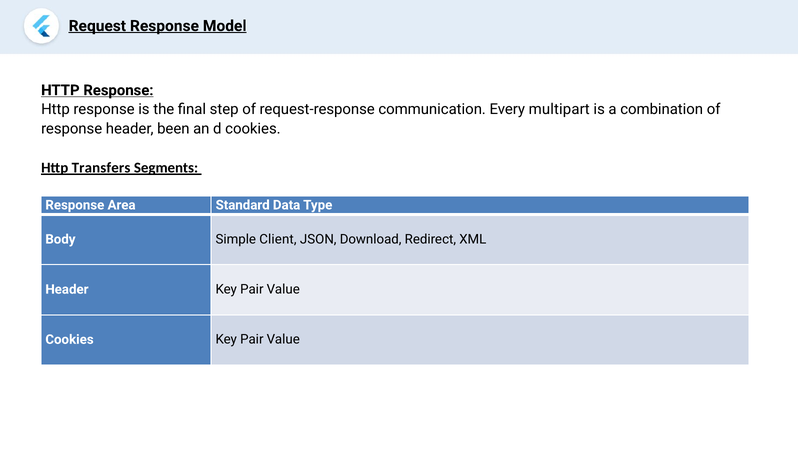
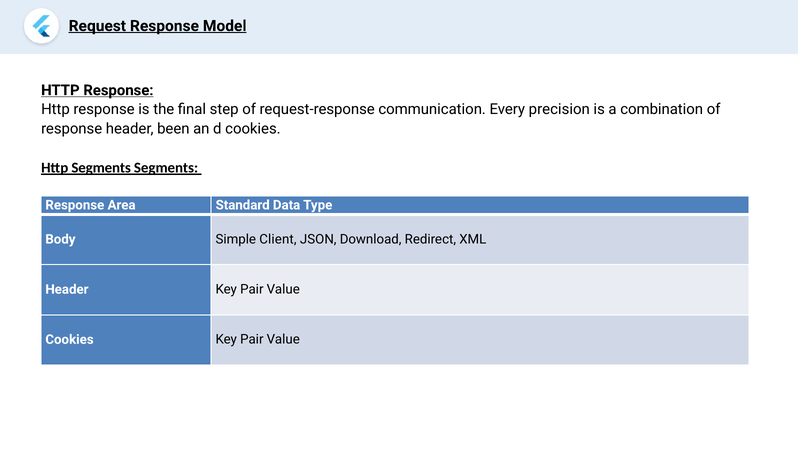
multipart: multipart -> precision
Http Transfers: Transfers -> Segments
